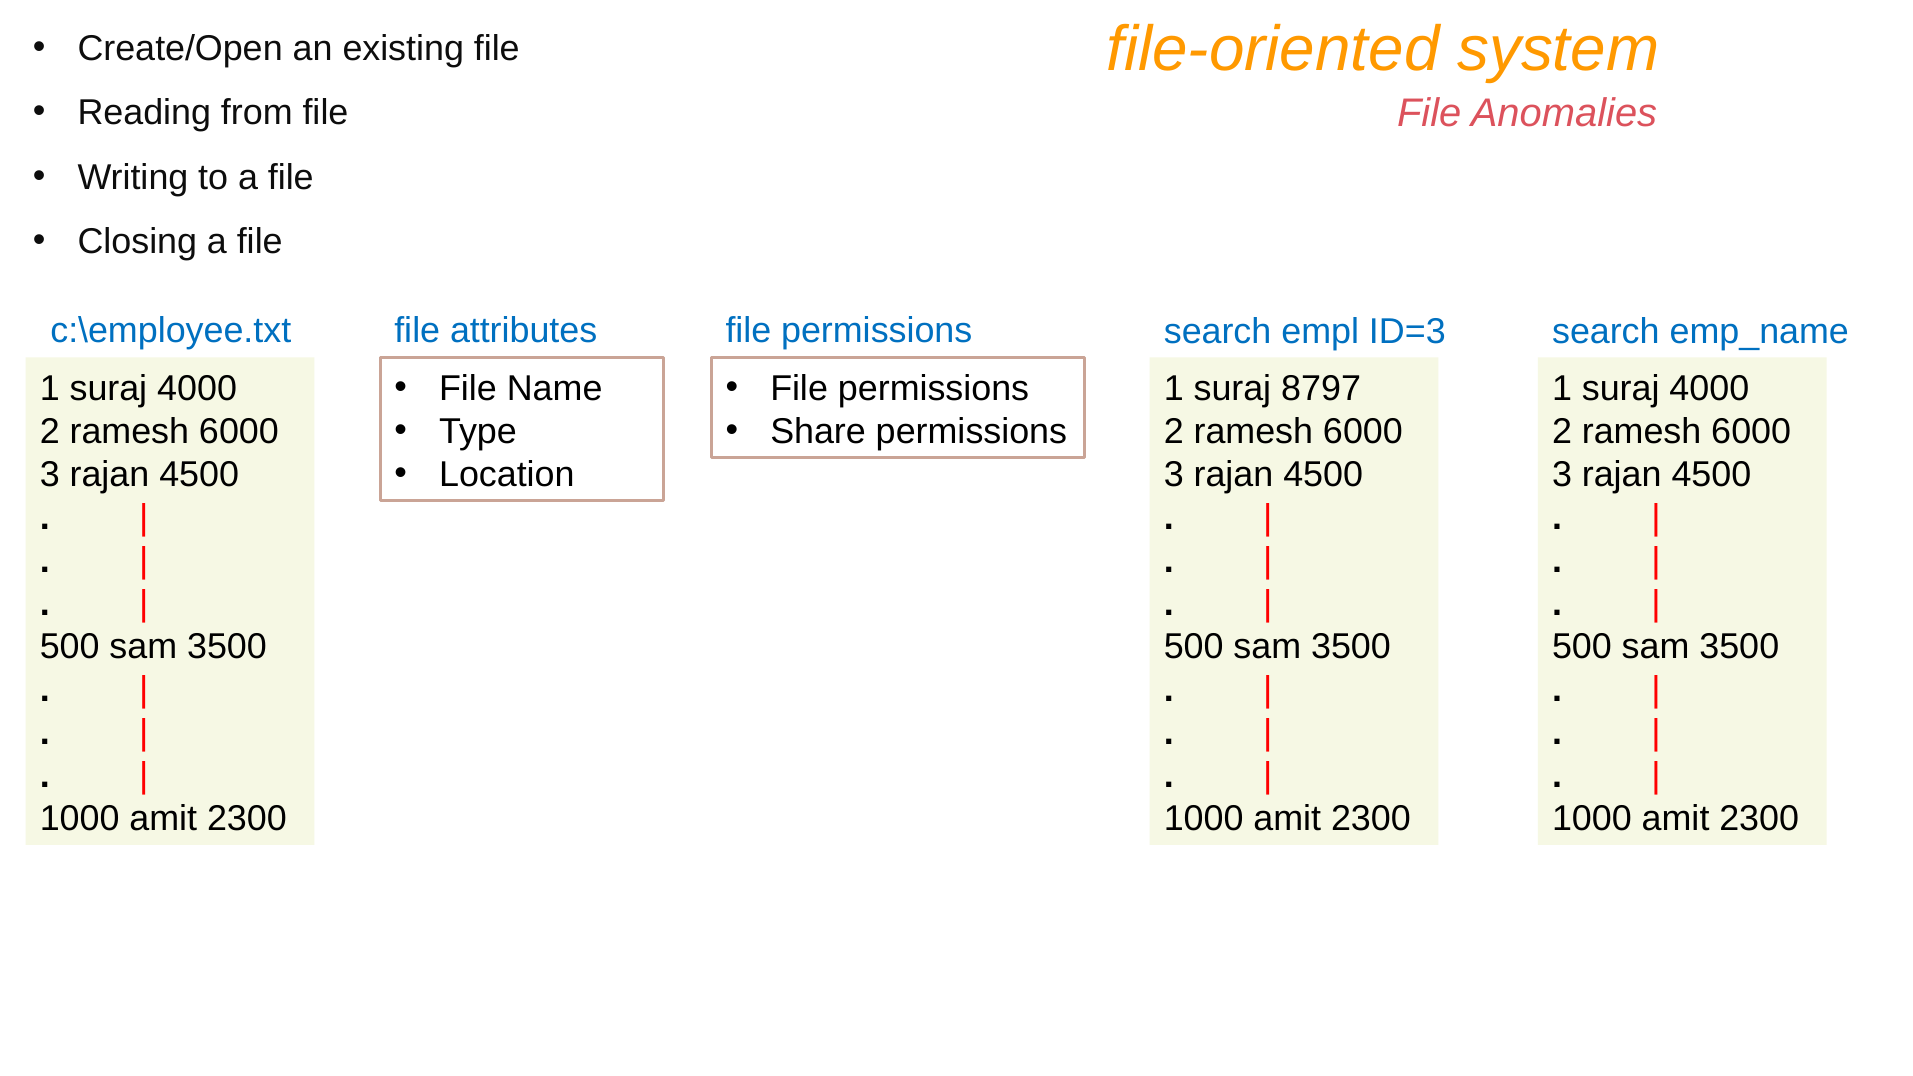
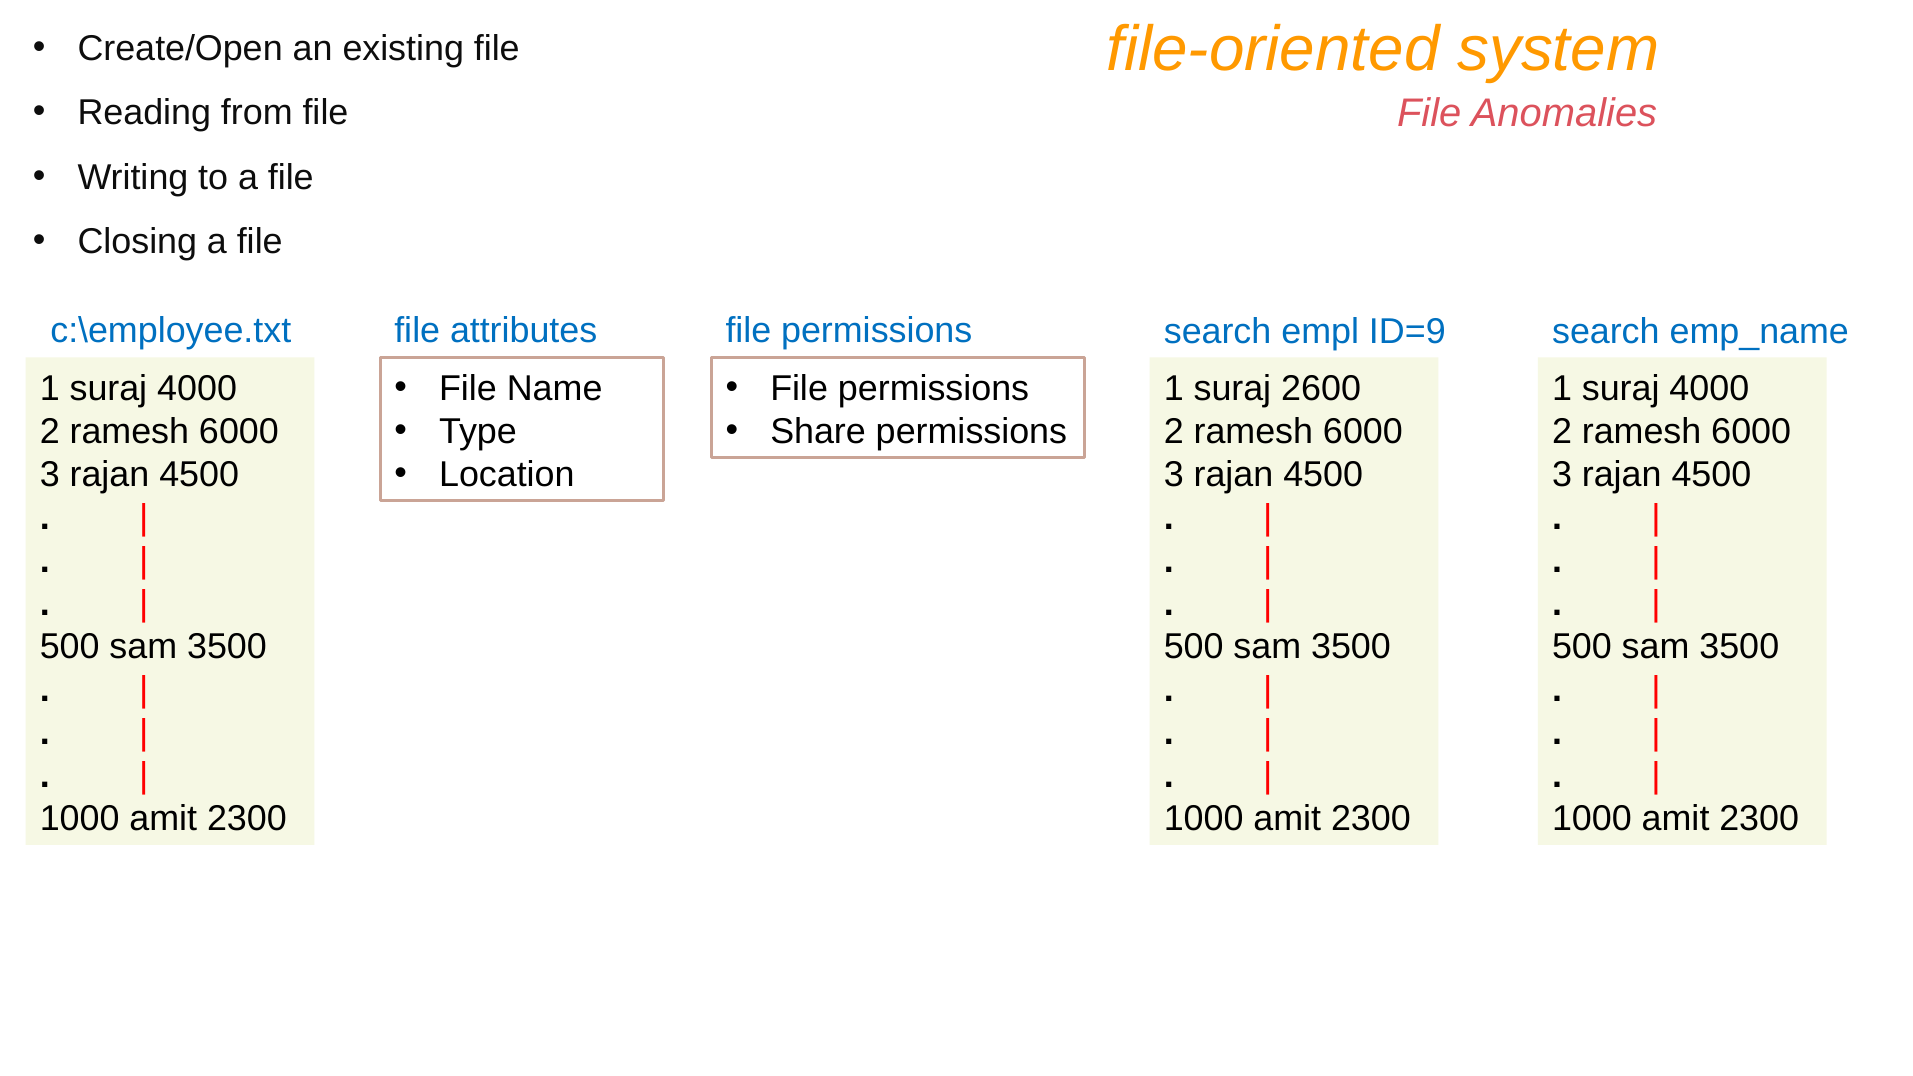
ID=3: ID=3 -> ID=9
8797: 8797 -> 2600
